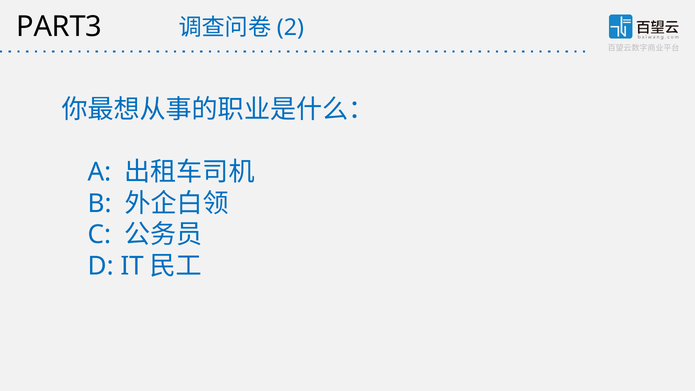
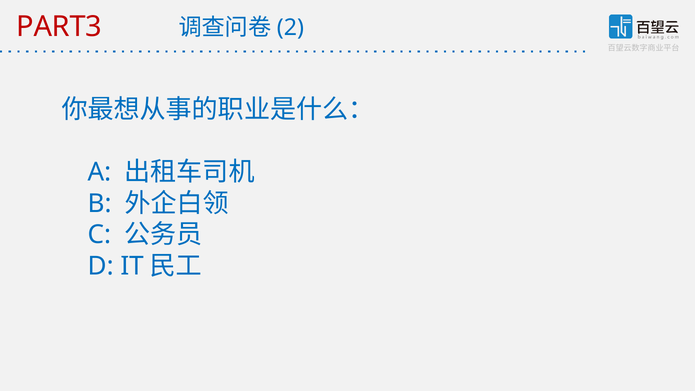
PART3 colour: black -> red
